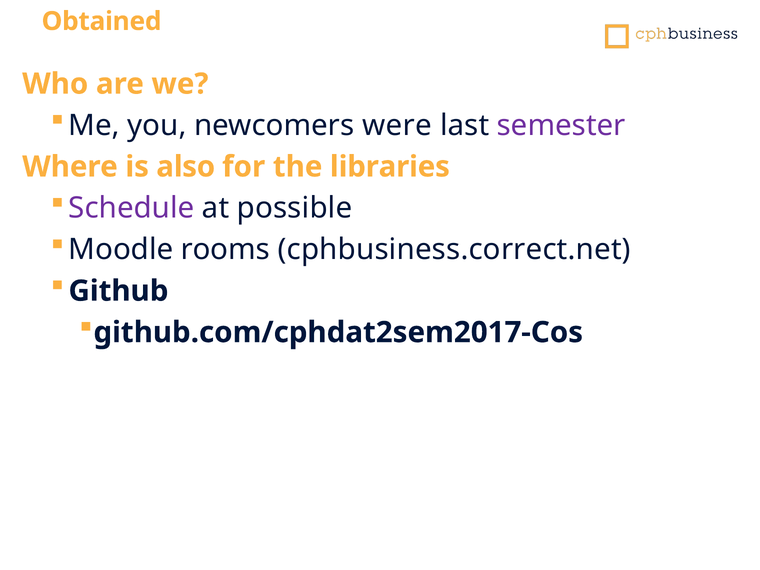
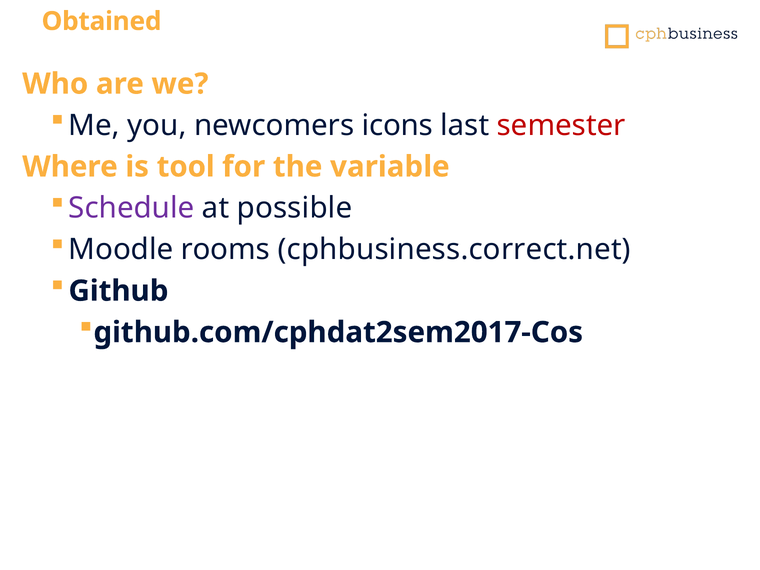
were: were -> icons
semester colour: purple -> red
also: also -> tool
libraries: libraries -> variable
